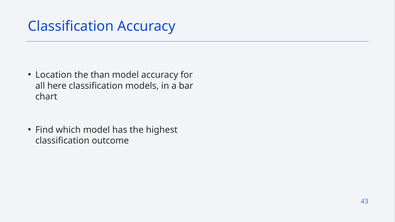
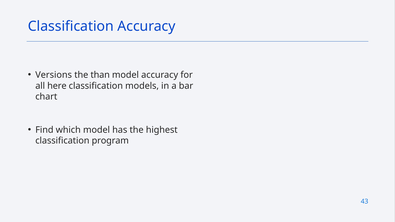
Location: Location -> Versions
outcome: outcome -> program
